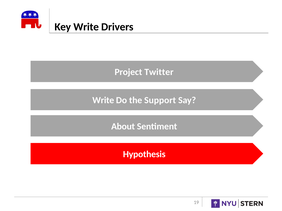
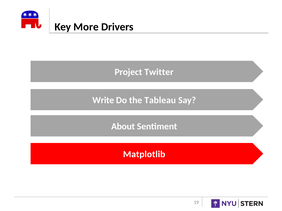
Key Write: Write -> More
Support: Support -> Tableau
Hypothesis: Hypothesis -> Matplotlib
